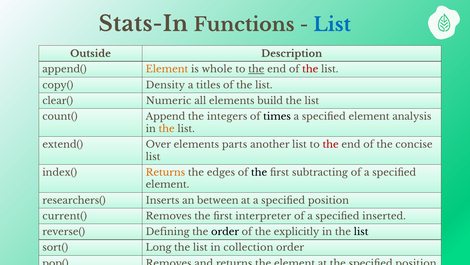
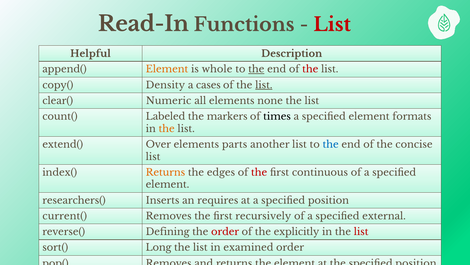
Stats-In: Stats-In -> Read-In
List at (332, 25) colour: blue -> red
Outside: Outside -> Helpful
titles: titles -> cases
list at (264, 85) underline: none -> present
build: build -> none
Append: Append -> Labeled
integers: integers -> markers
analysis: analysis -> formats
the at (331, 144) colour: red -> blue
the at (259, 172) colour: black -> red
subtracting: subtracting -> continuous
between: between -> requires
interpreter: interpreter -> recursively
inserted: inserted -> external
order at (225, 231) colour: black -> red
list at (361, 231) colour: black -> red
collection: collection -> examined
